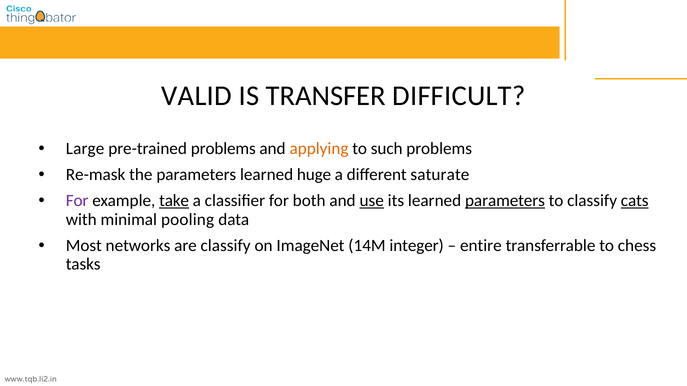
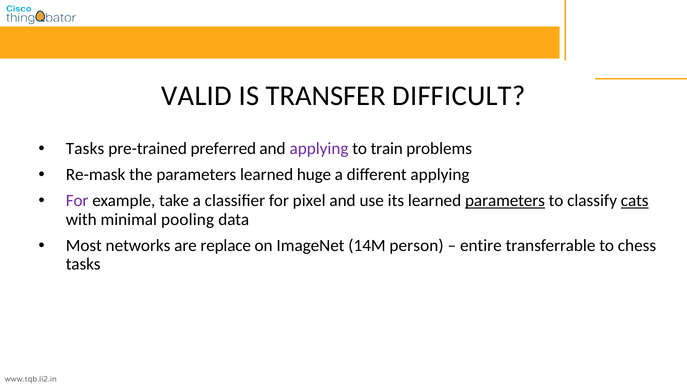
Large at (85, 149): Large -> Tasks
pre-trained problems: problems -> preferred
applying at (319, 149) colour: orange -> purple
such: such -> train
different saturate: saturate -> applying
take underline: present -> none
both: both -> pixel
use underline: present -> none
are classify: classify -> replace
integer: integer -> person
